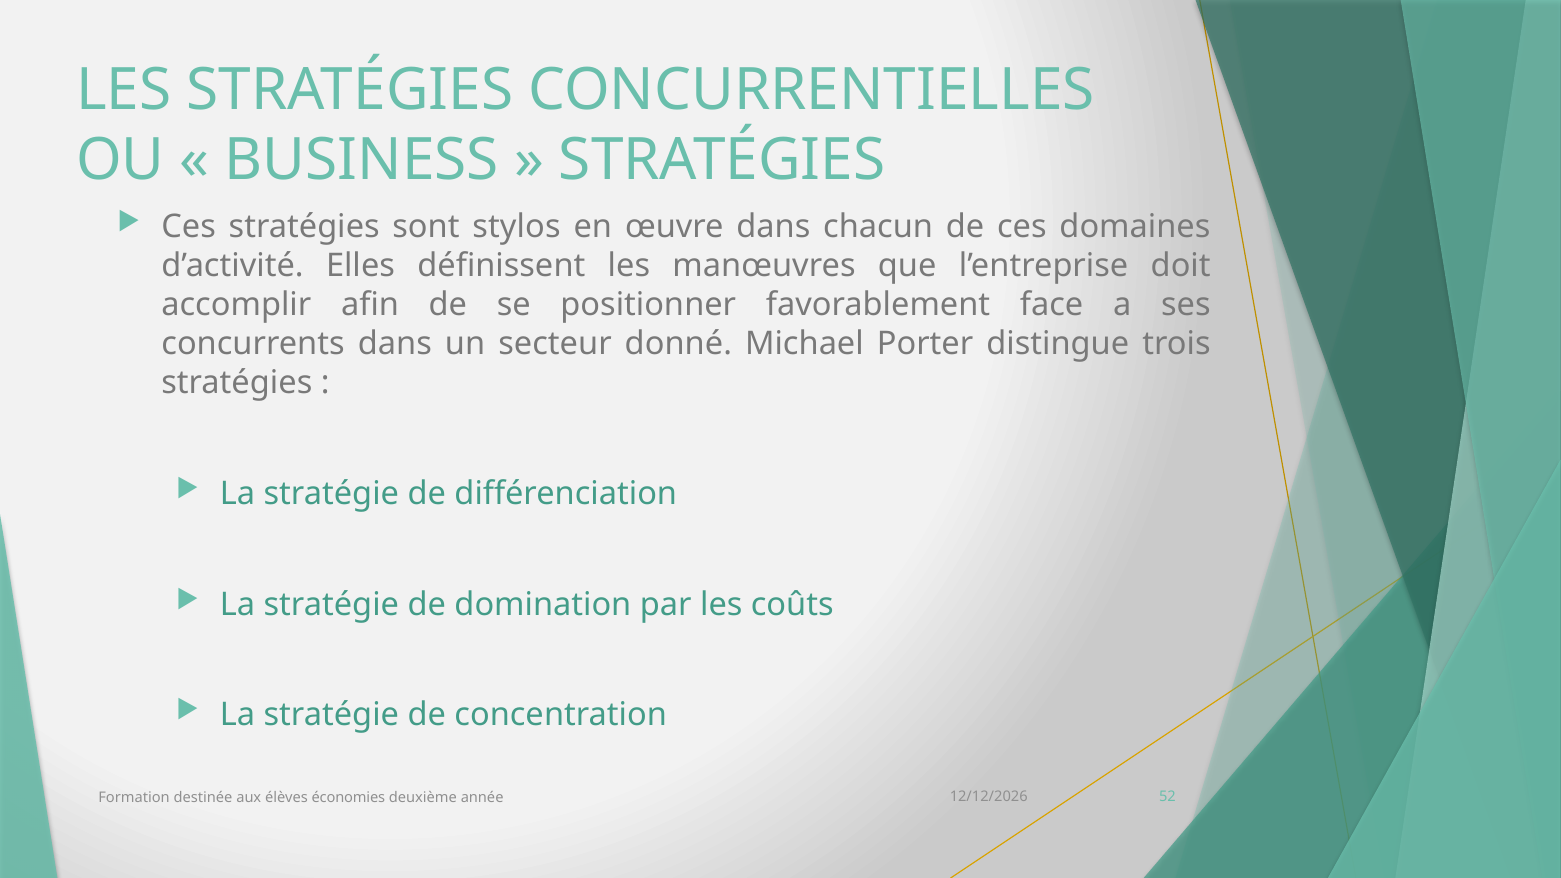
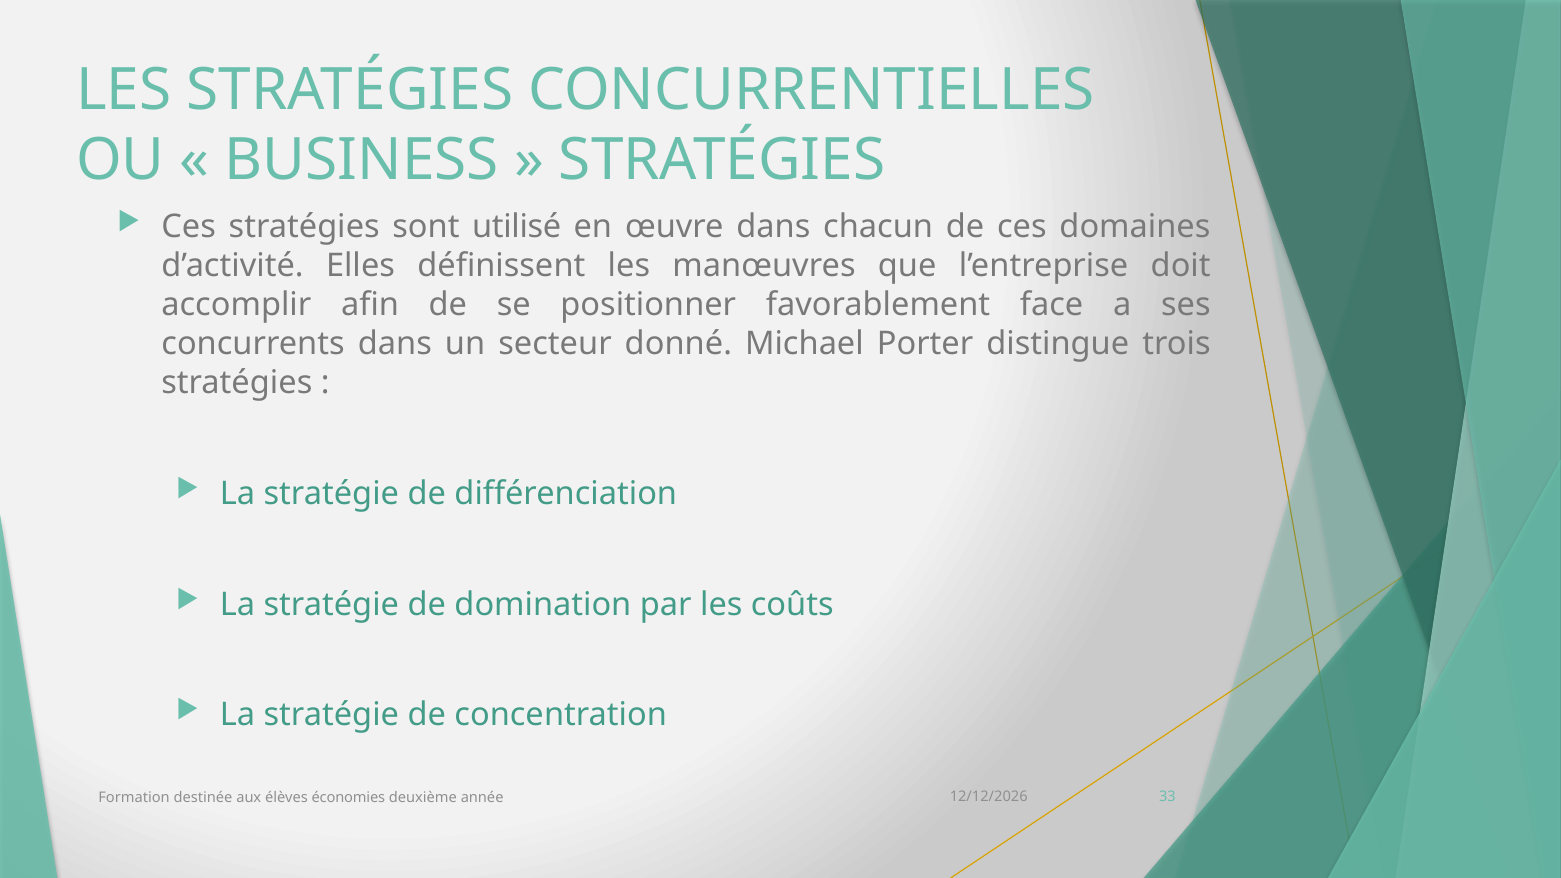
stylos: stylos -> utilisé
52: 52 -> 33
